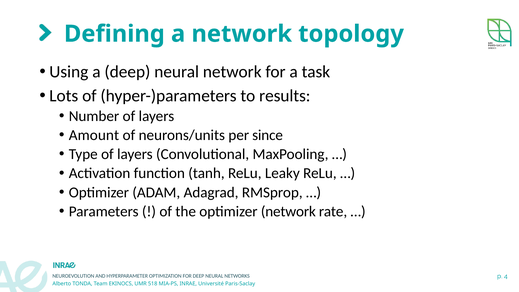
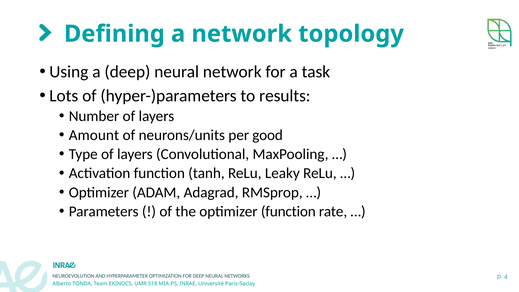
since: since -> good
optimizer network: network -> function
